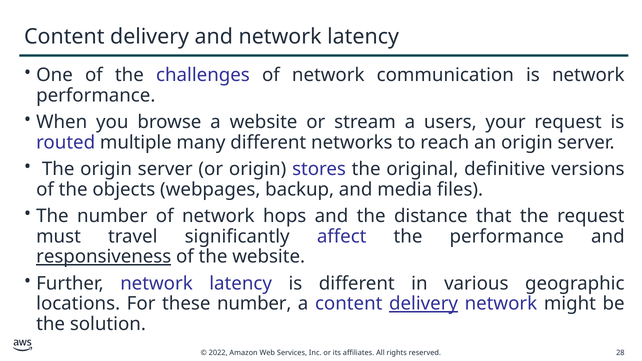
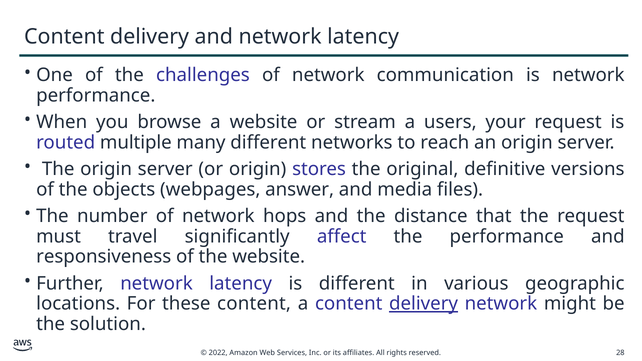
backup: backup -> answer
responsiveness underline: present -> none
these number: number -> content
